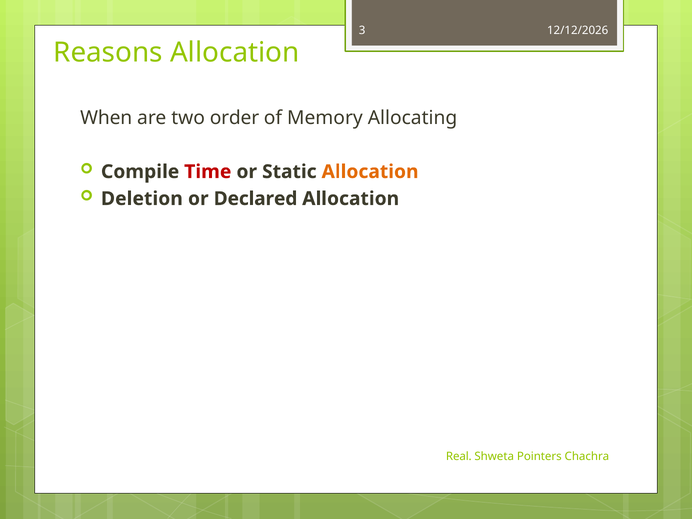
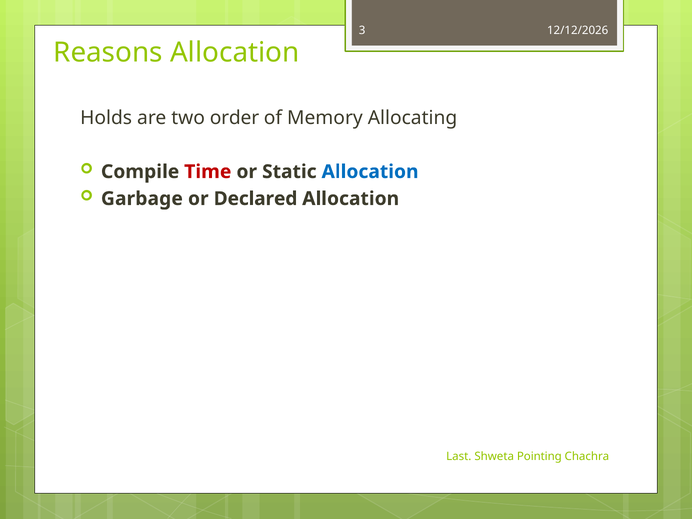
When: When -> Holds
Allocation at (370, 172) colour: orange -> blue
Deletion: Deletion -> Garbage
Real: Real -> Last
Pointers: Pointers -> Pointing
